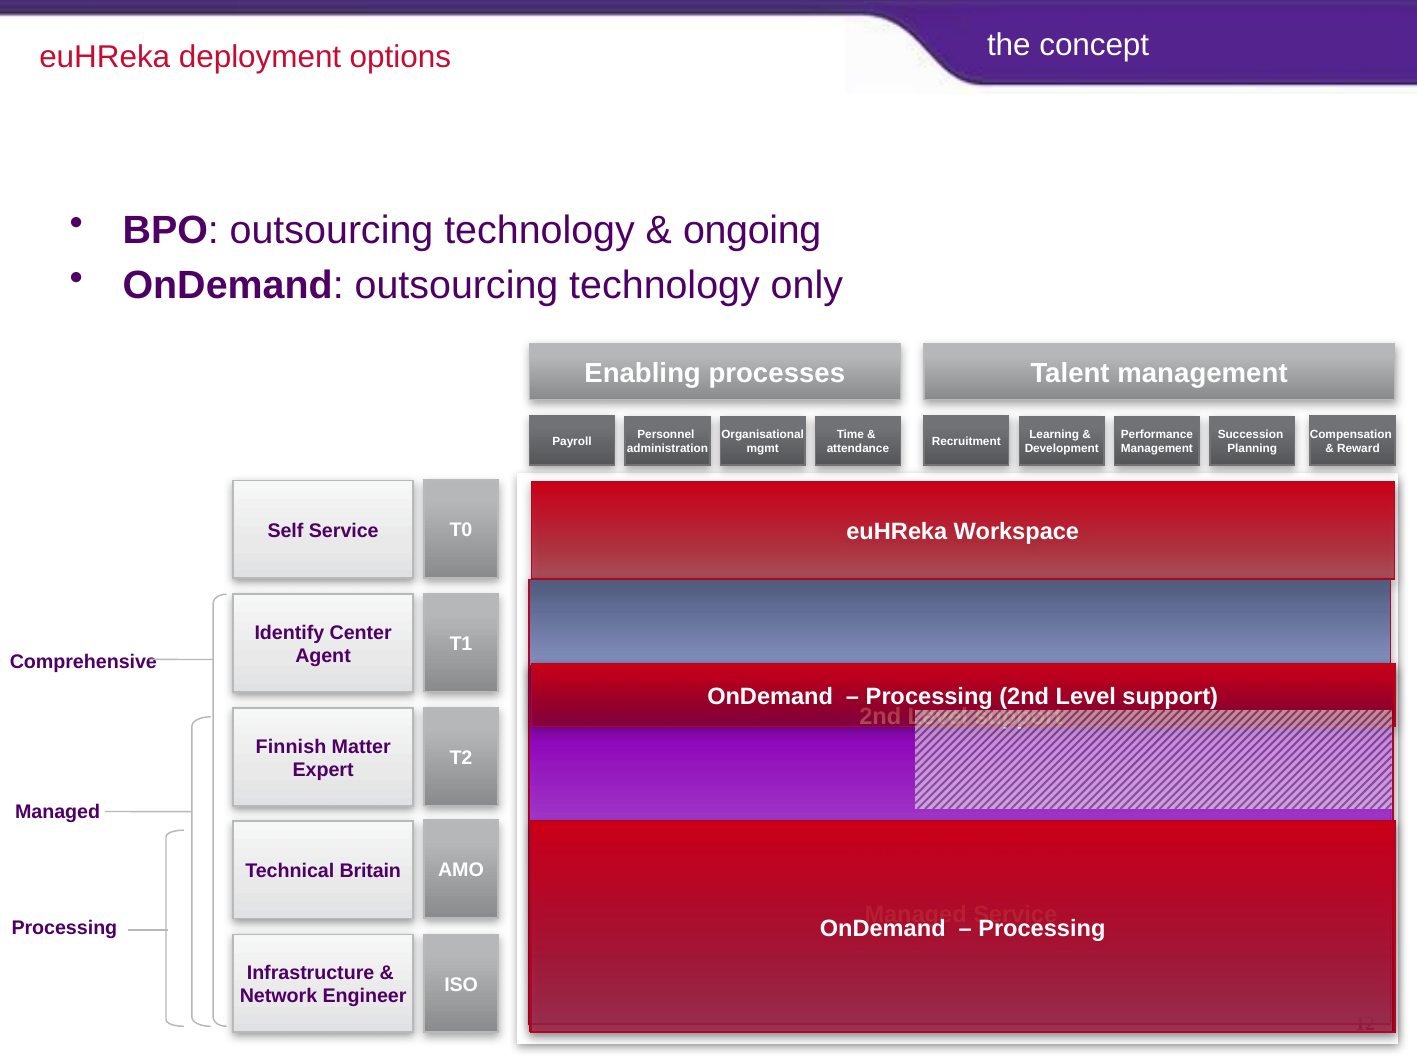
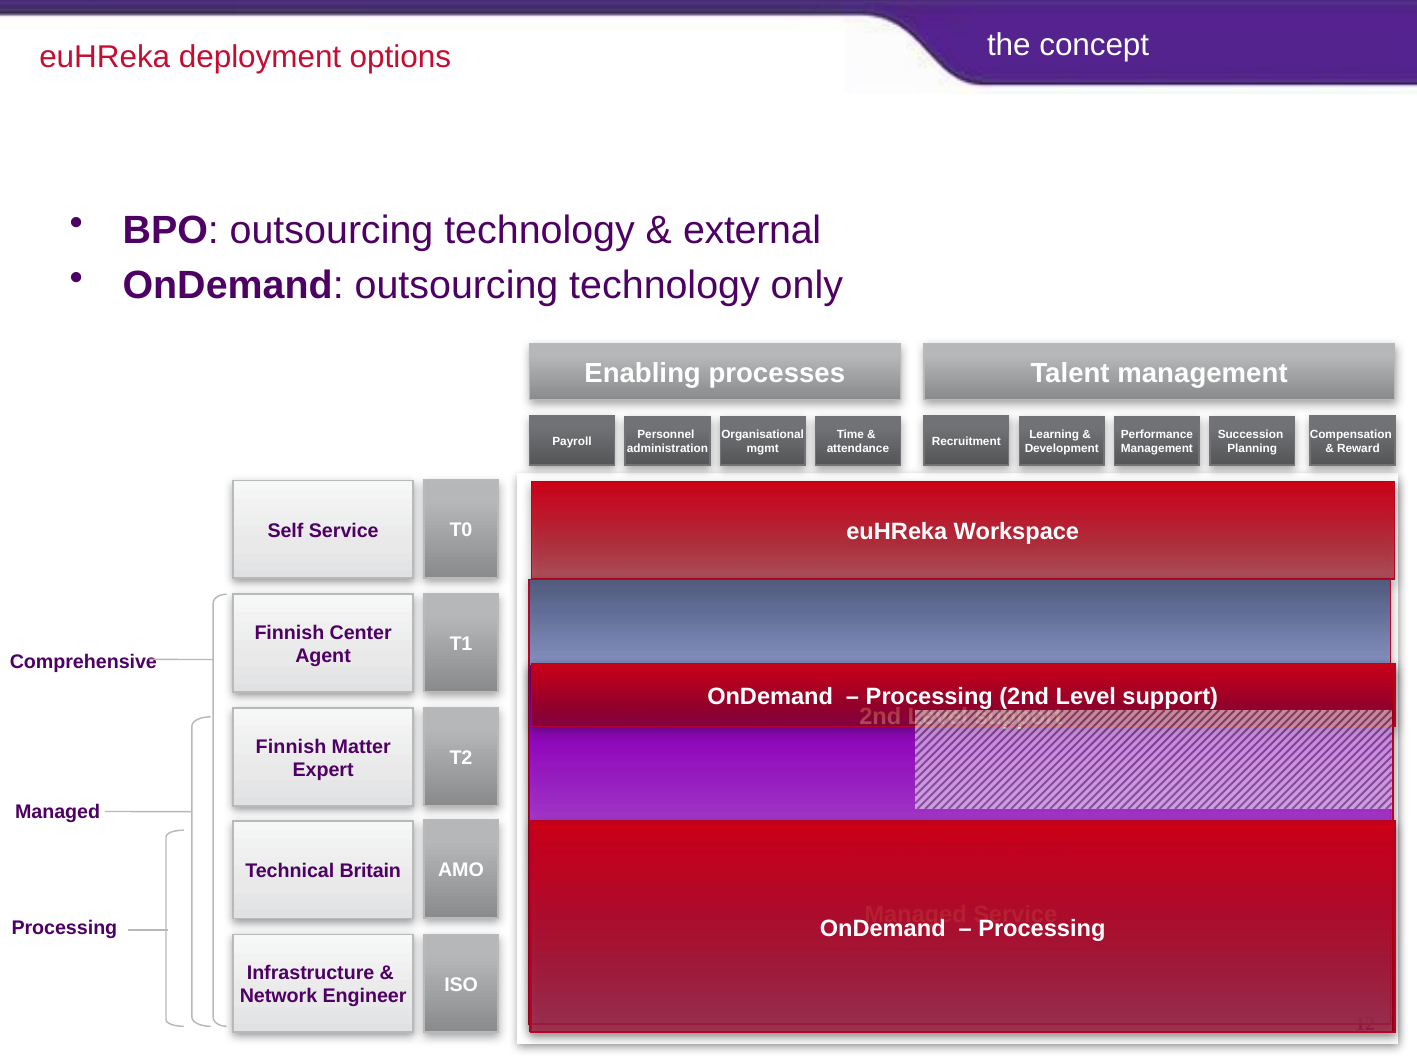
ongoing: ongoing -> external
Identify at (289, 633): Identify -> Finnish
